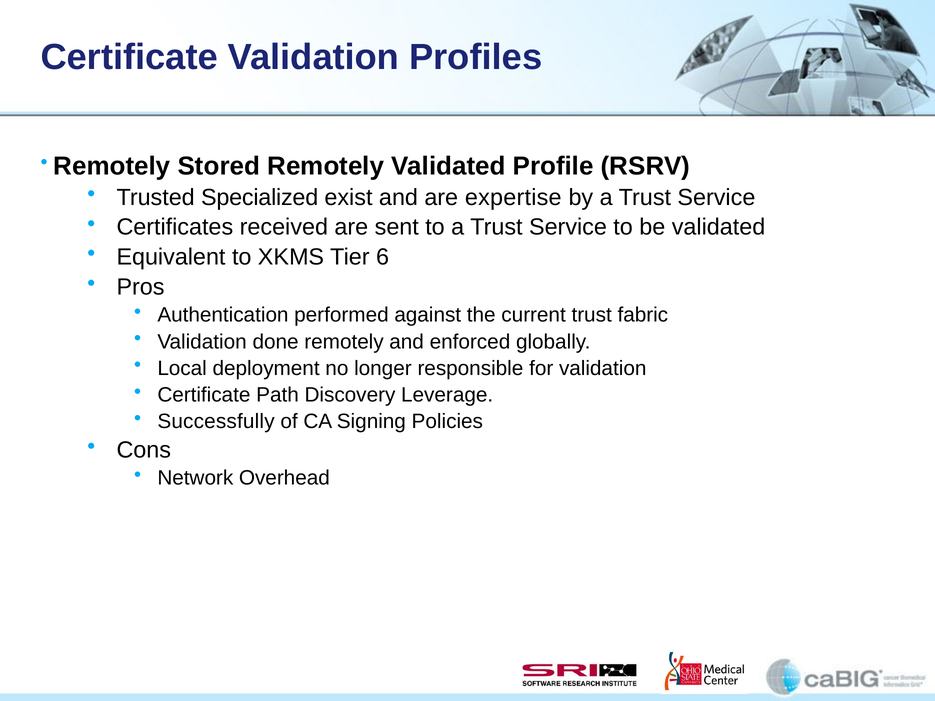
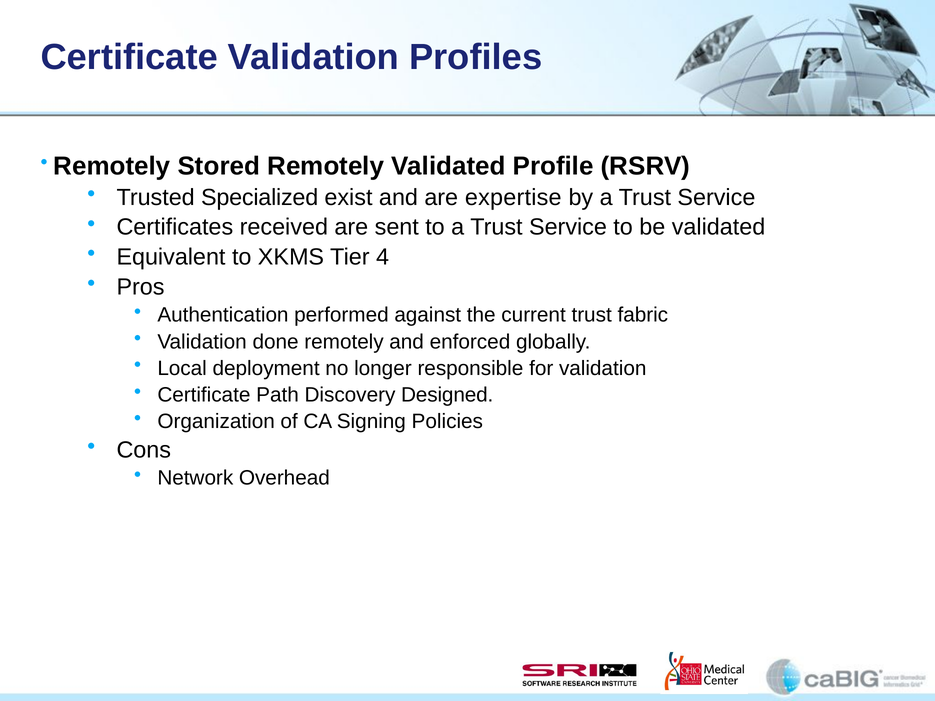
6: 6 -> 4
Leverage: Leverage -> Designed
Successfully: Successfully -> Organization
